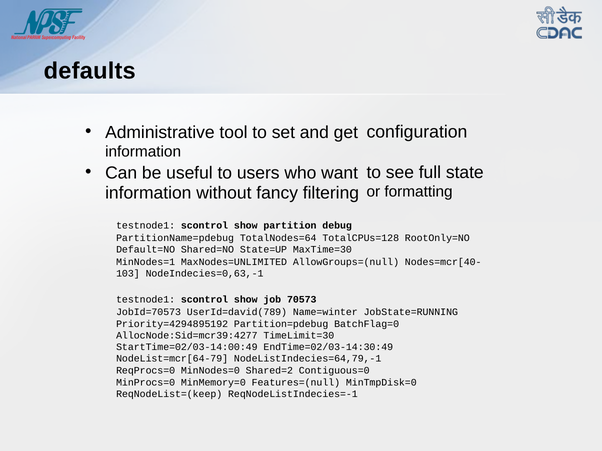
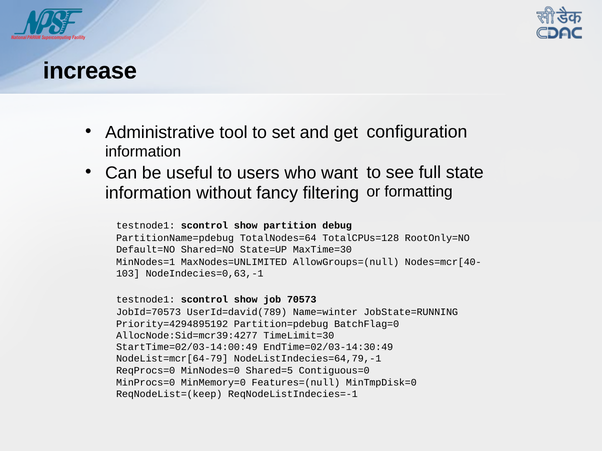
defaults: defaults -> increase
Shared=2: Shared=2 -> Shared=5
